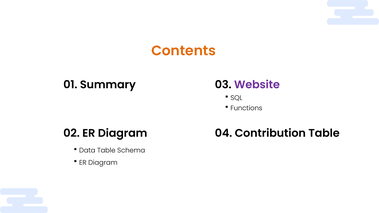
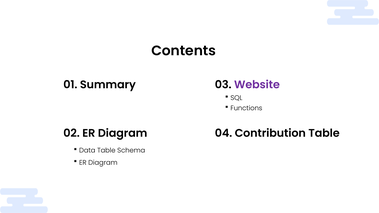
Contents colour: orange -> black
